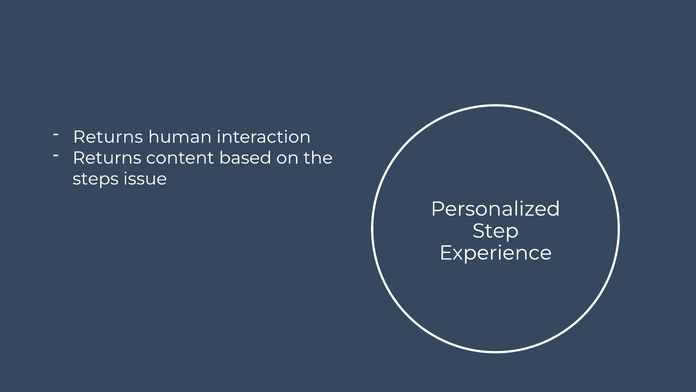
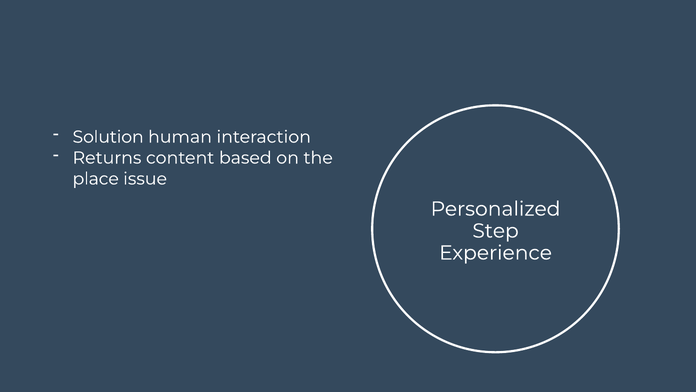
Returns at (108, 137): Returns -> Solution
steps: steps -> place
